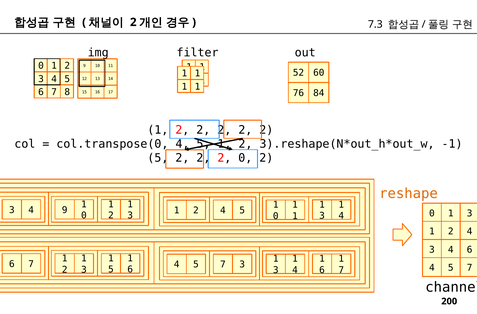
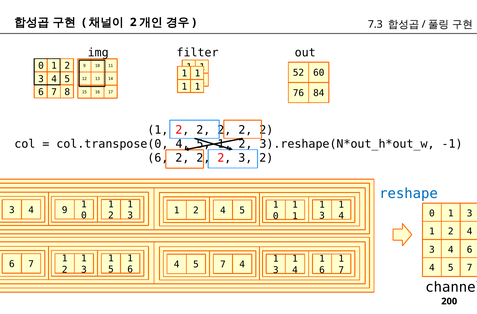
5 at (158, 158): 5 -> 6
2 2 0: 0 -> 3
reshape colour: orange -> blue
7 3: 3 -> 4
